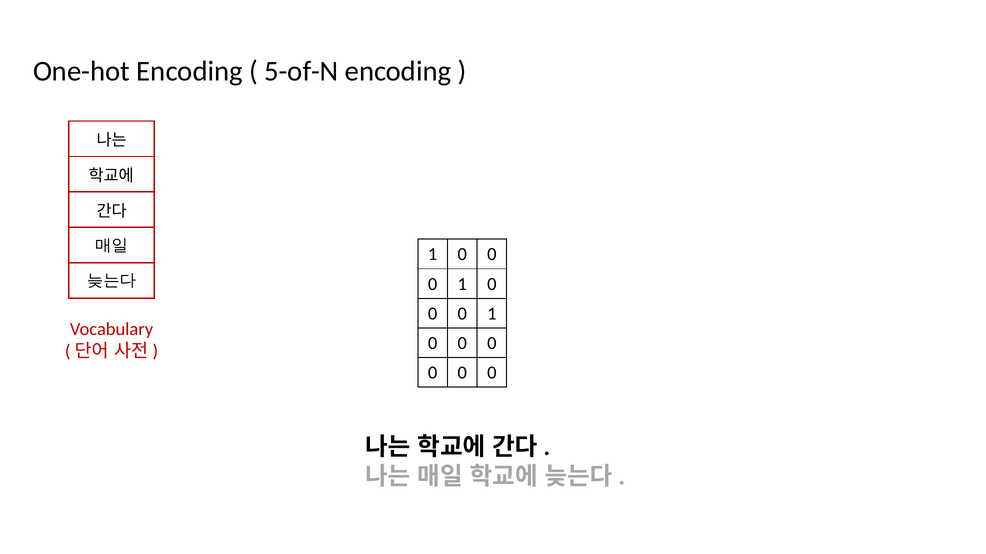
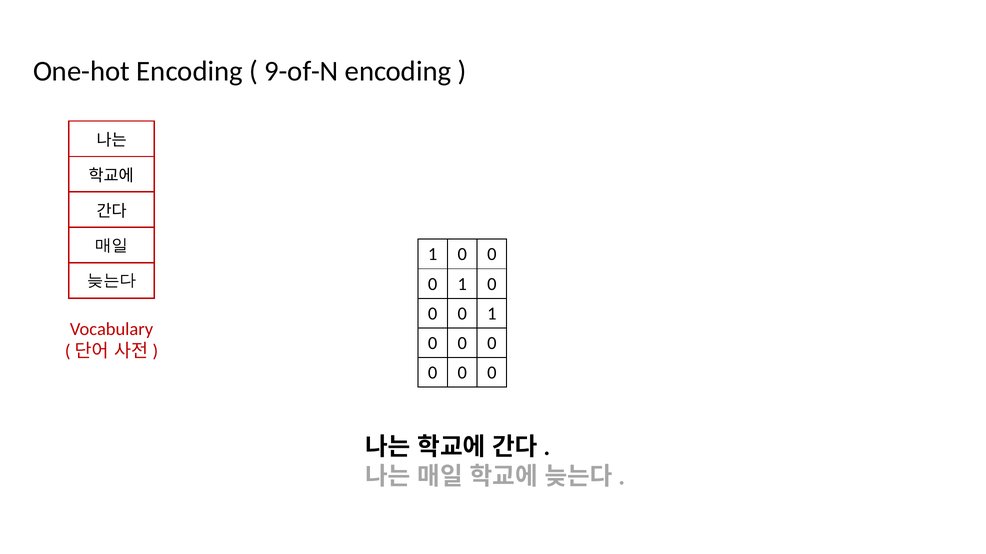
5-of-N: 5-of-N -> 9-of-N
